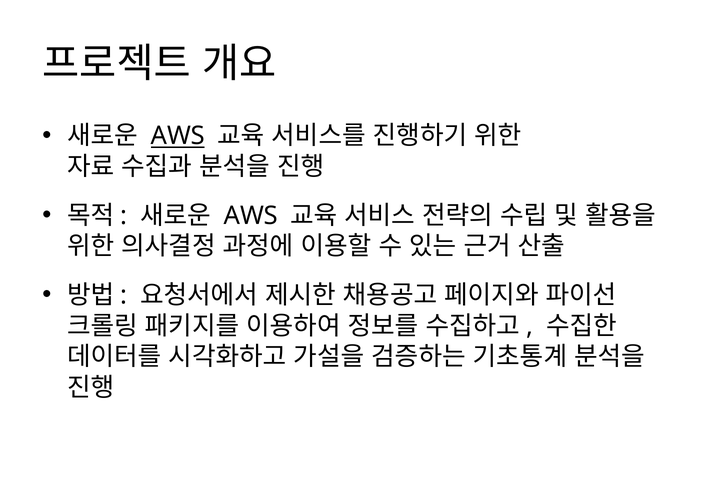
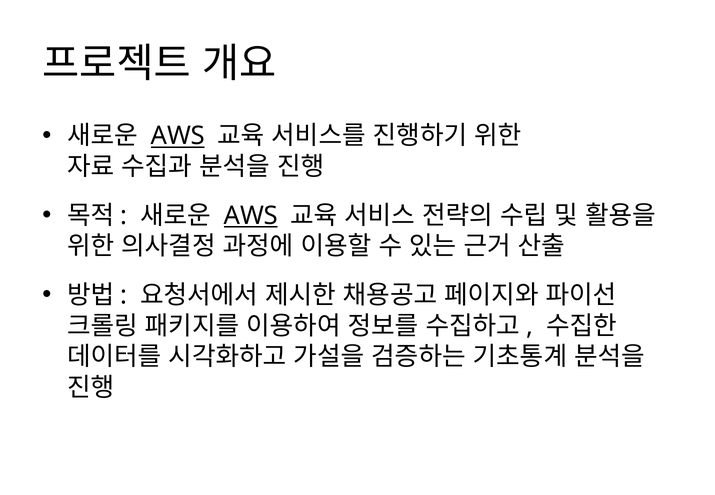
AWS at (251, 216) underline: none -> present
